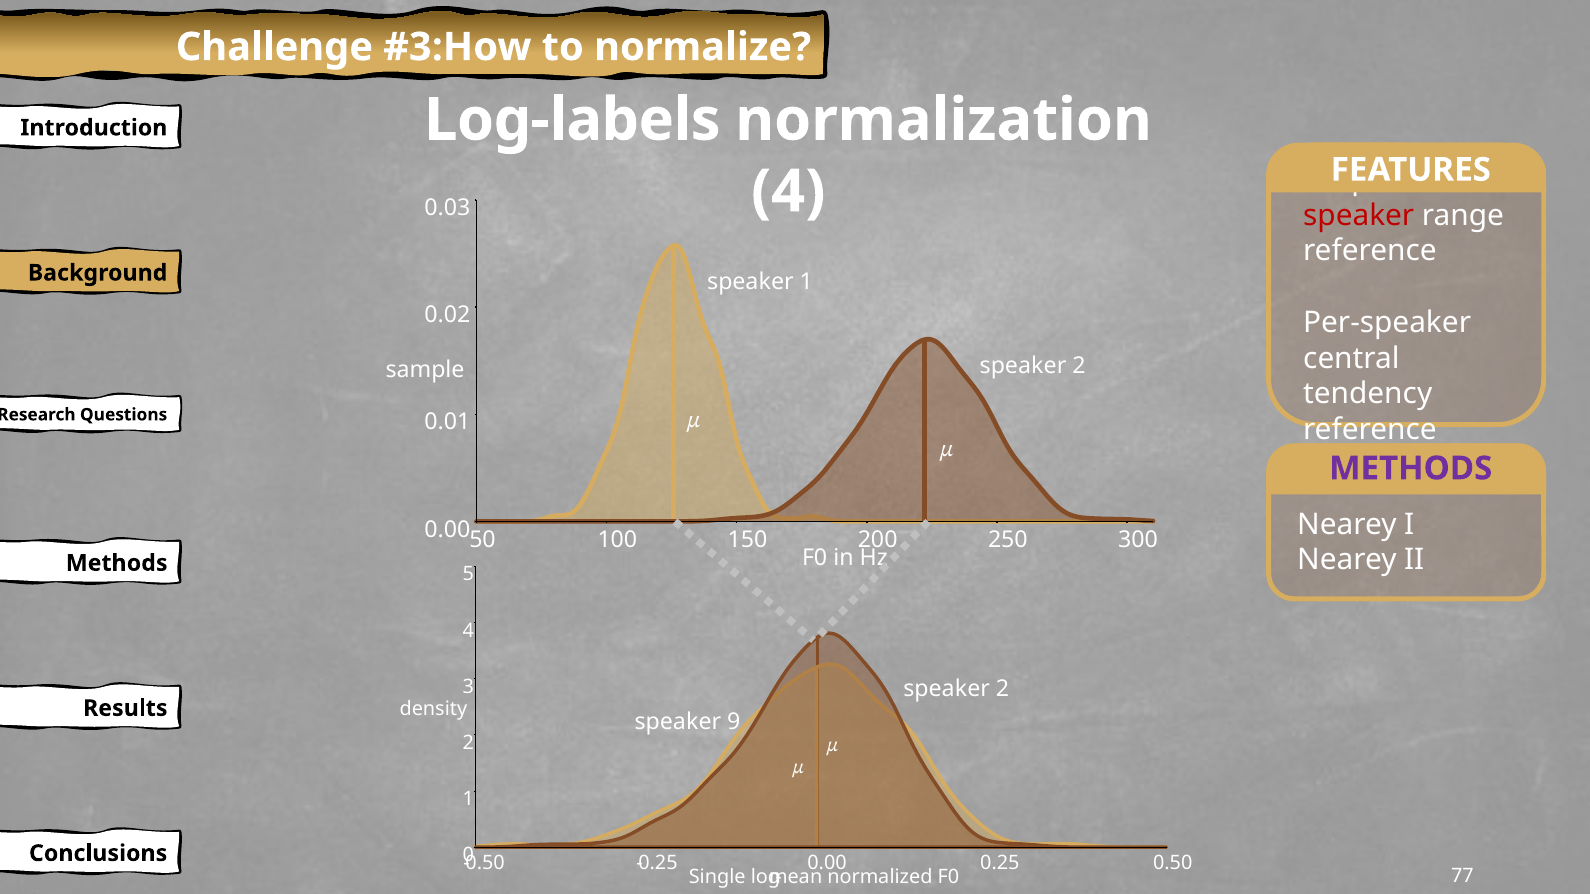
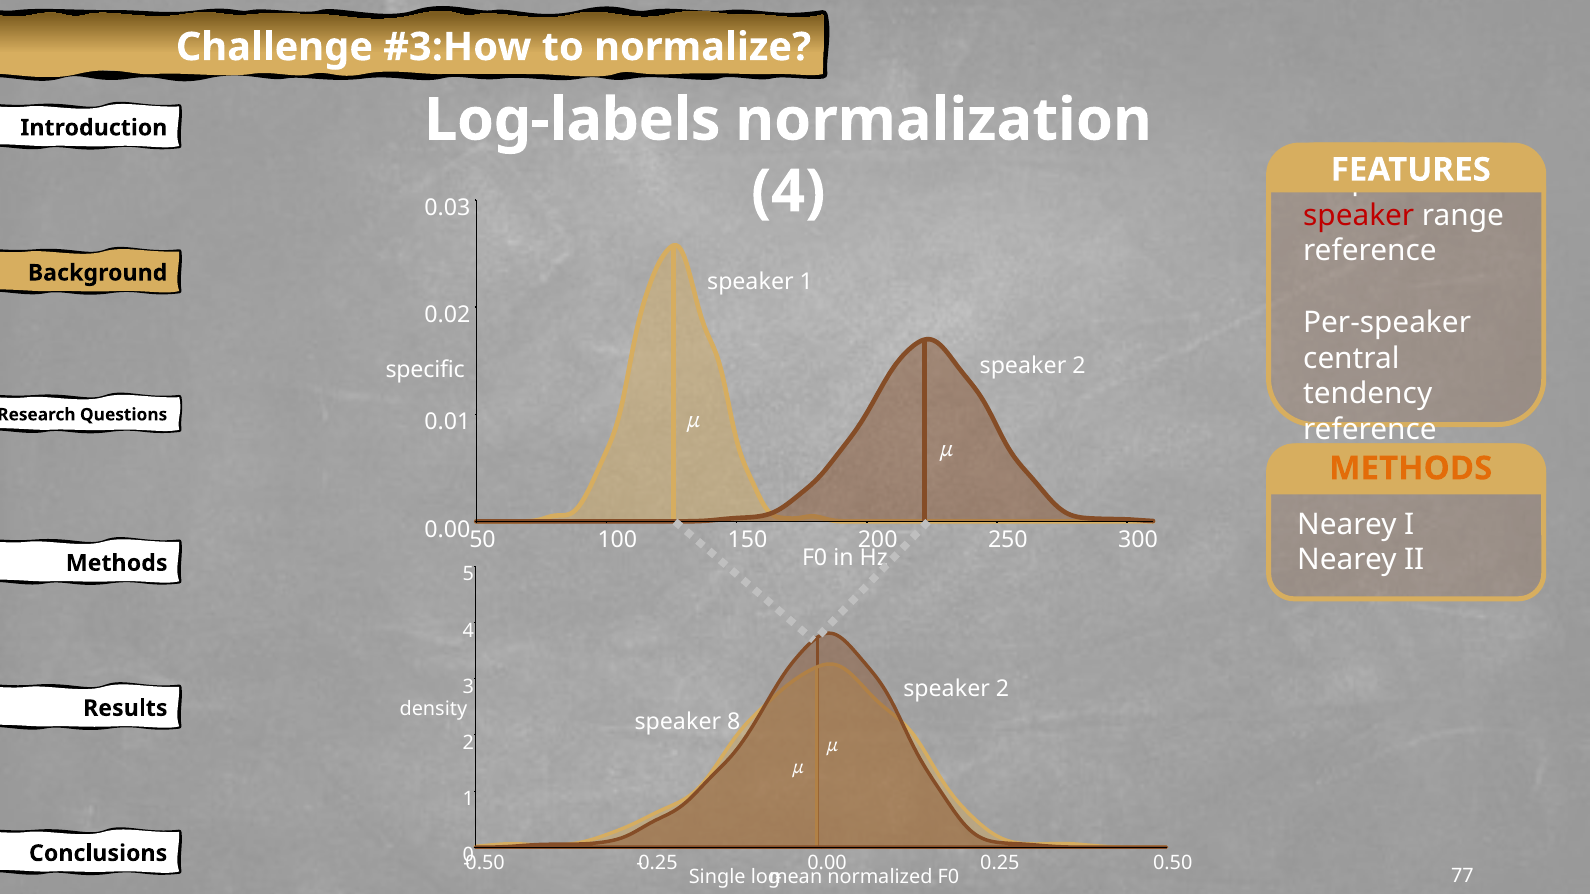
sample: sample -> specific
METHODS at (1411, 469) colour: purple -> orange
9: 9 -> 8
